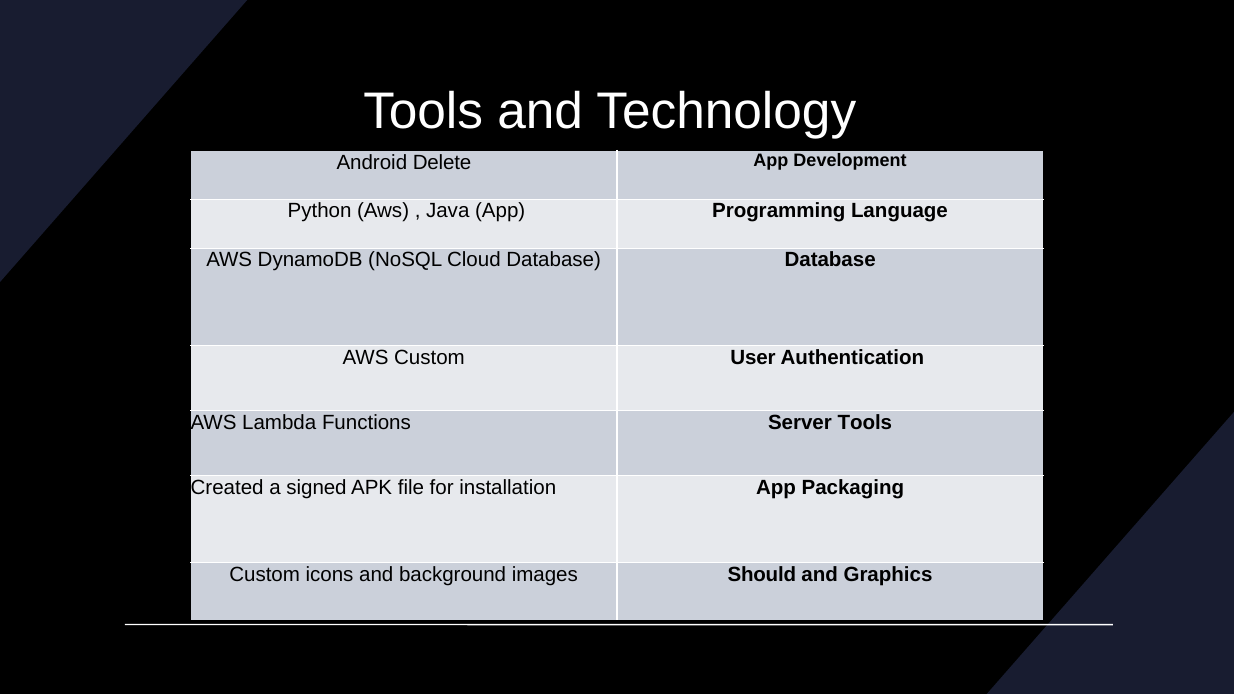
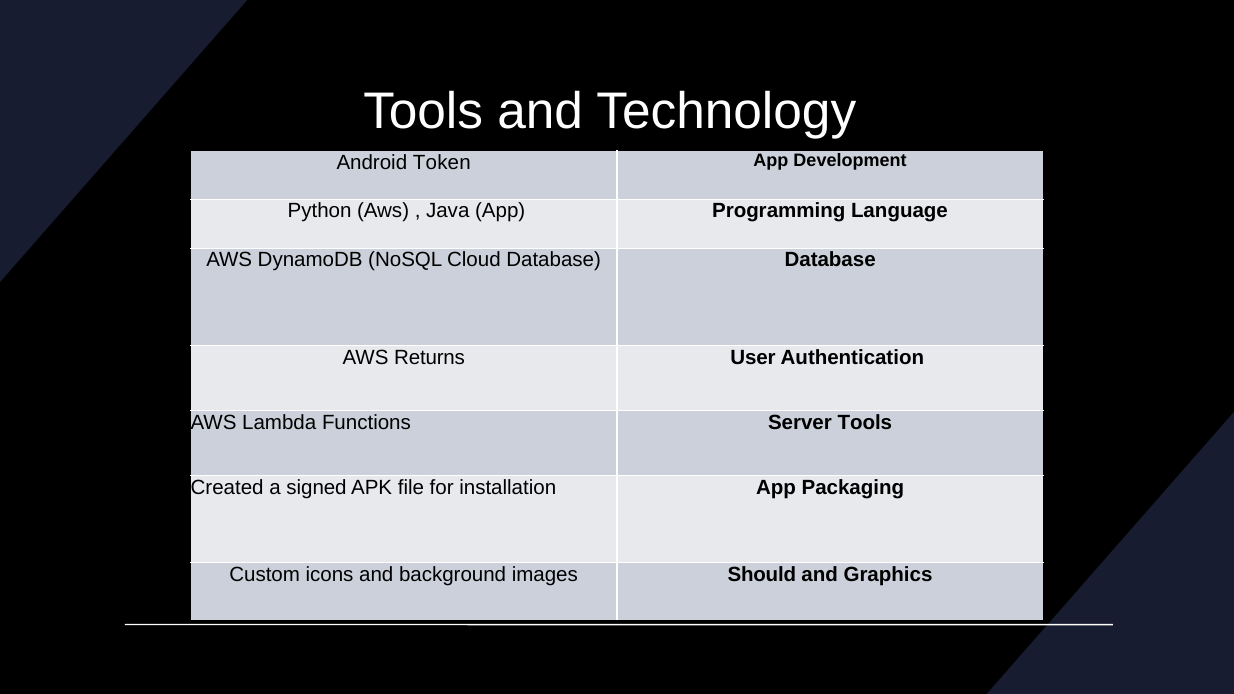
Delete: Delete -> Token
AWS Custom: Custom -> Returns
